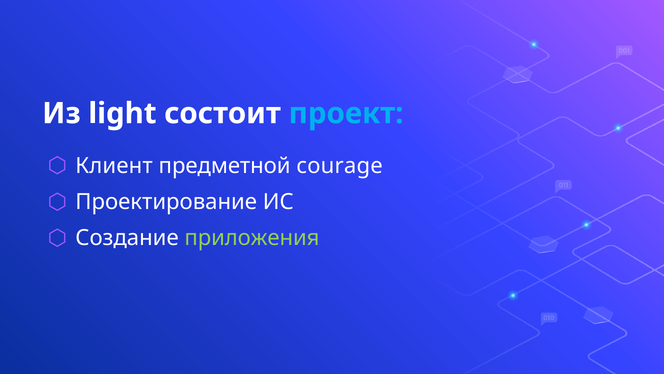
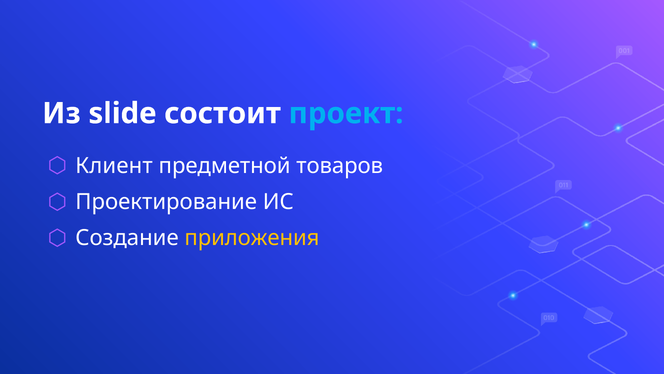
light: light -> slide
courage: courage -> товаров
приложения colour: light green -> yellow
